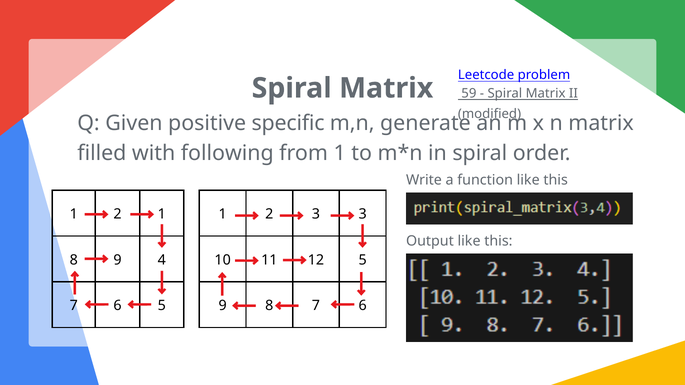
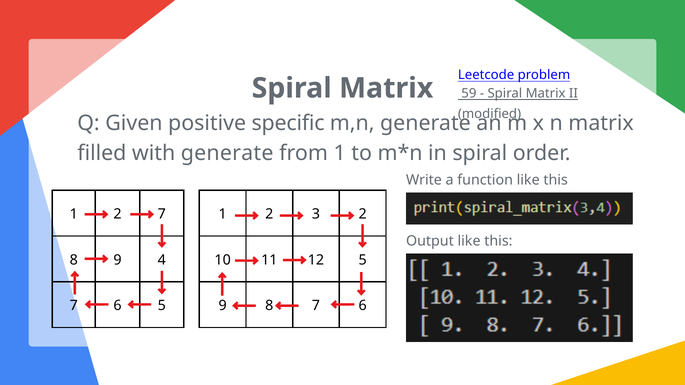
with following: following -> generate
2 1: 1 -> 7
3 3: 3 -> 2
